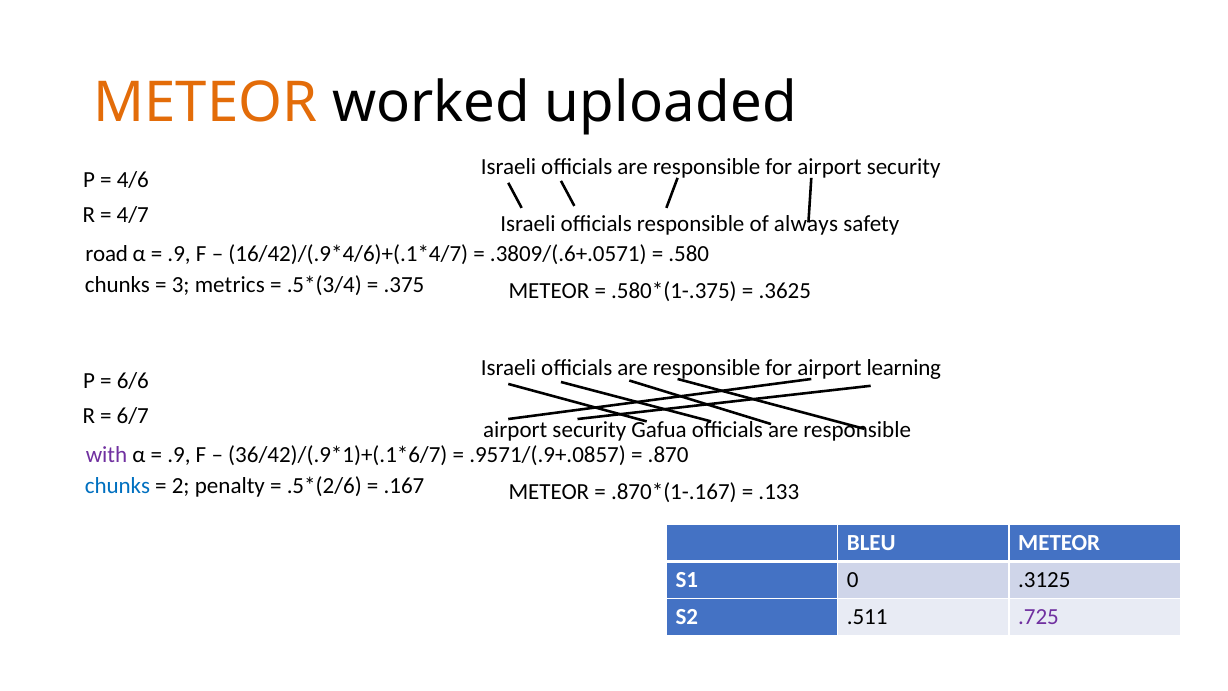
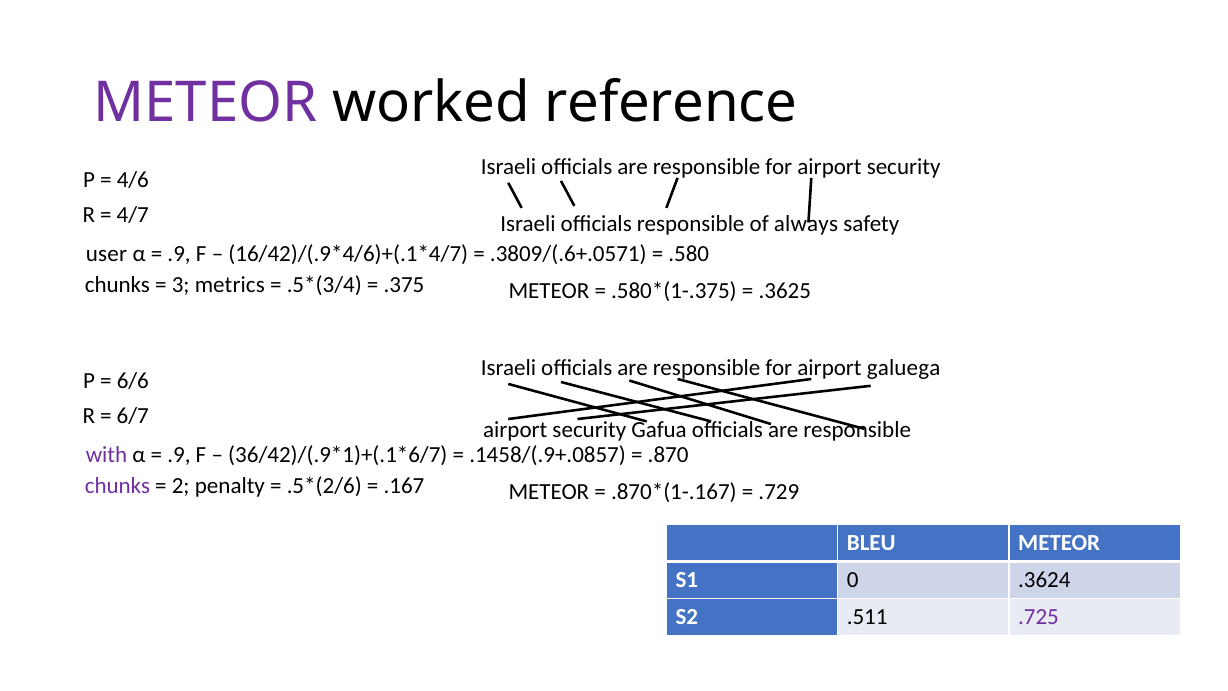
METEOR at (206, 103) colour: orange -> purple
uploaded: uploaded -> reference
road: road -> user
learning: learning -> galuega
.9571/(.9+.0857: .9571/(.9+.0857 -> .1458/(.9+.0857
chunks at (117, 486) colour: blue -> purple
.133: .133 -> .729
.3125: .3125 -> .3624
